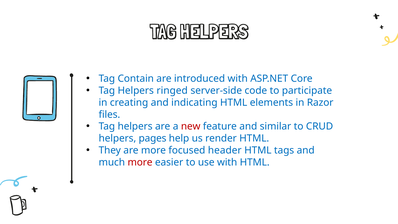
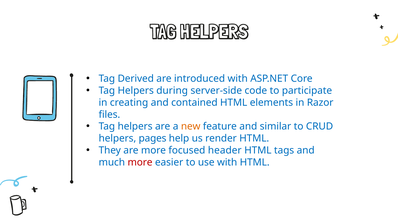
Contain: Contain -> Derived
ringed: ringed -> during
indicating: indicating -> contained
new colour: red -> orange
